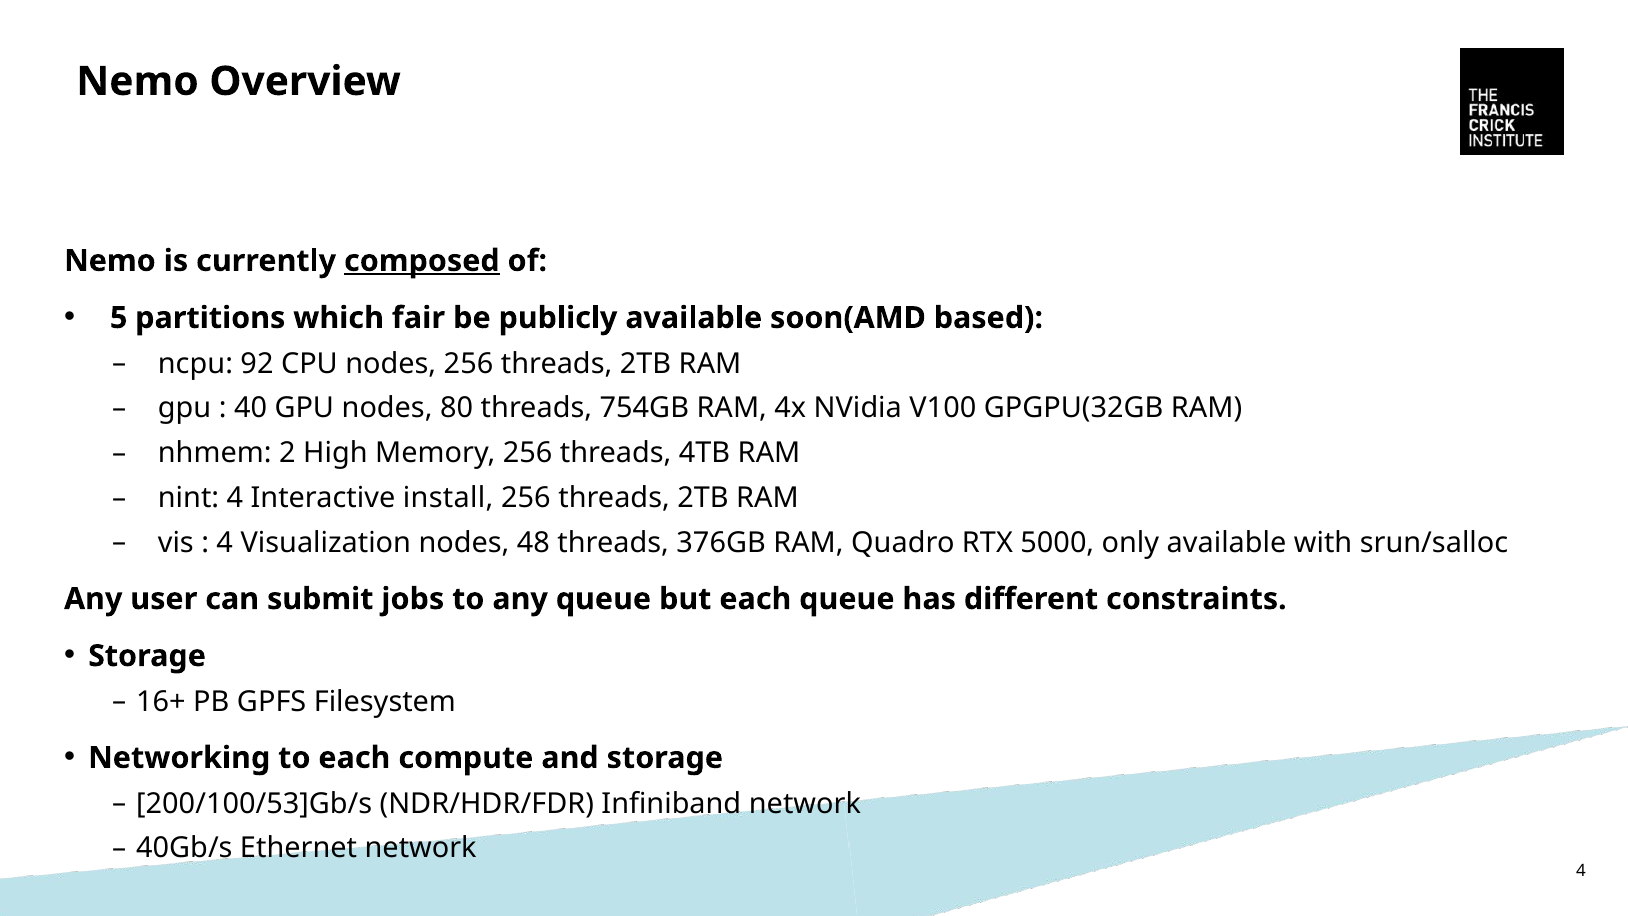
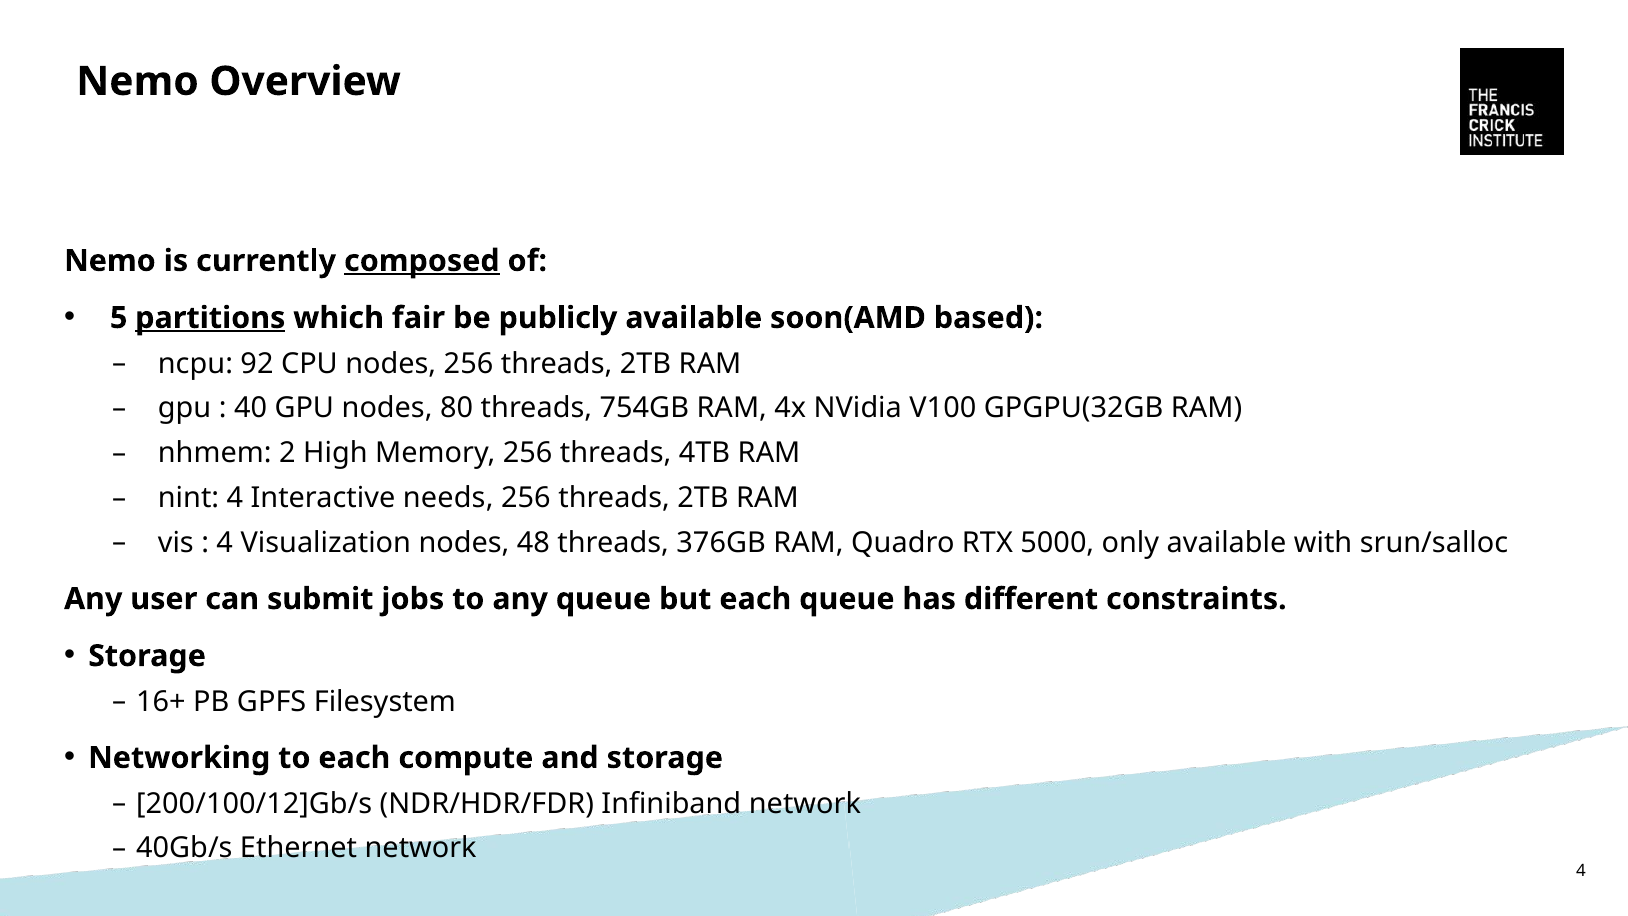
partitions underline: none -> present
install: install -> needs
200/100/53]Gb/s: 200/100/53]Gb/s -> 200/100/12]Gb/s
